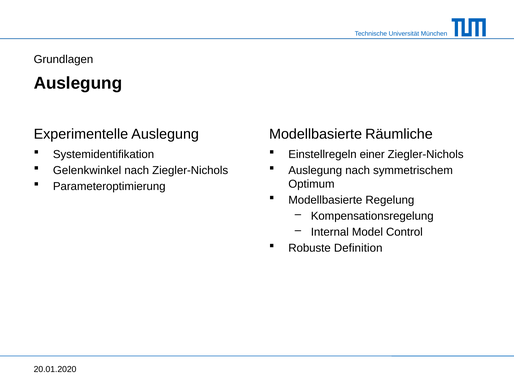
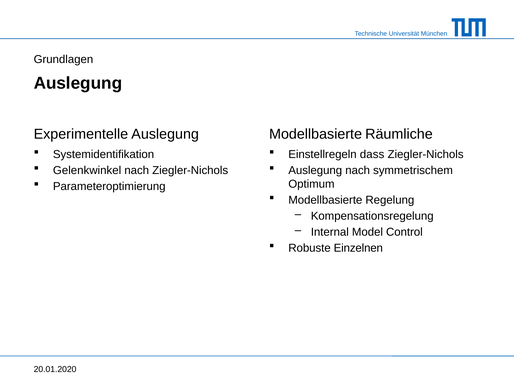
einer: einer -> dass
Definition: Definition -> Einzelnen
